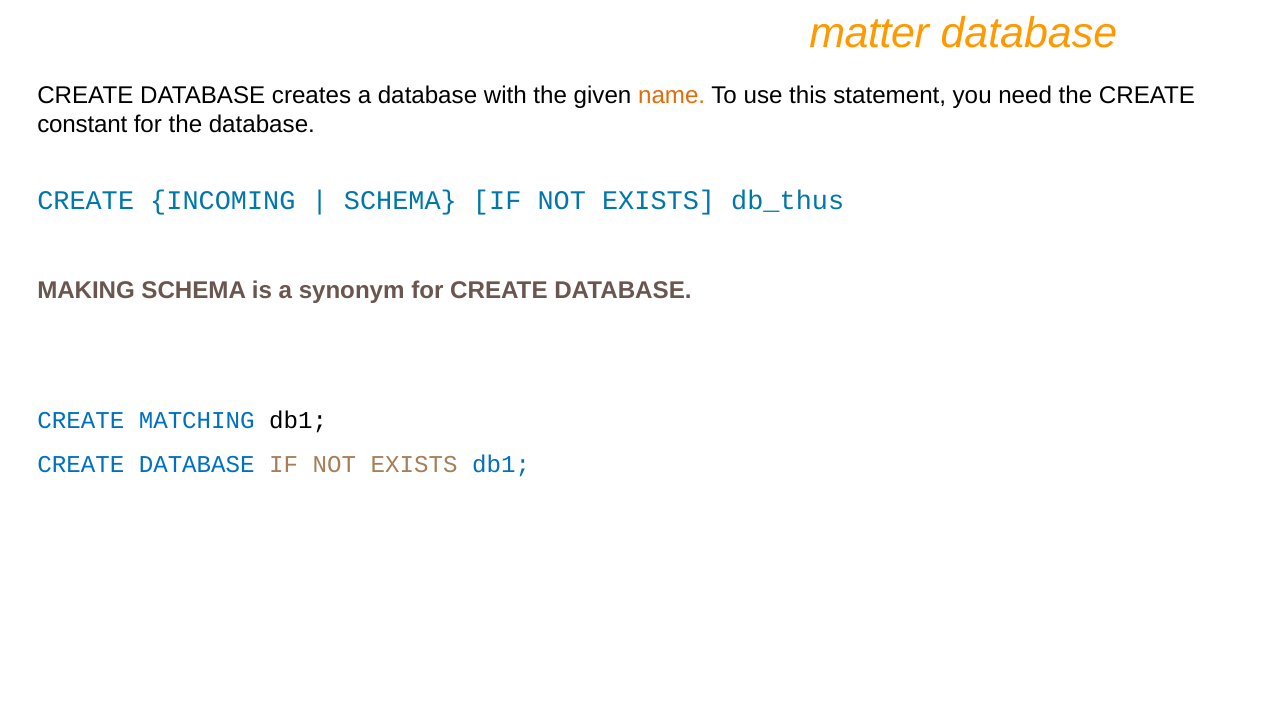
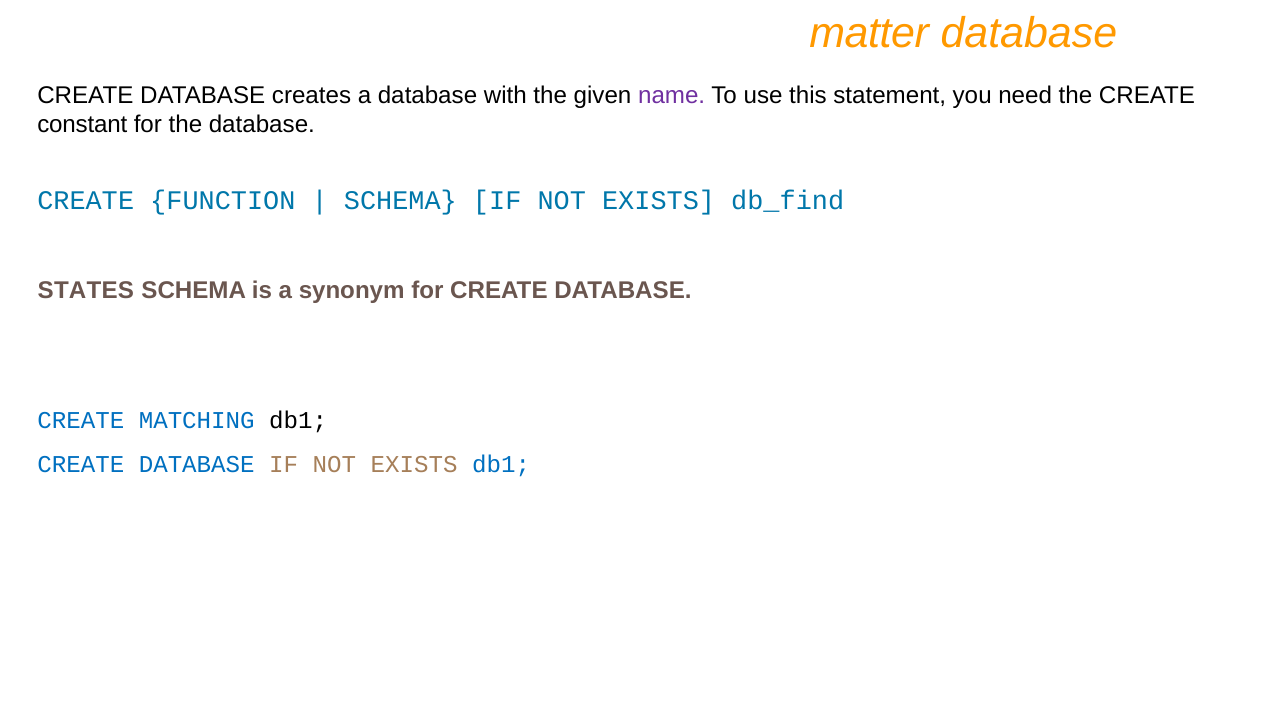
name colour: orange -> purple
INCOMING: INCOMING -> FUNCTION
db_thus: db_thus -> db_find
MAKING: MAKING -> STATES
